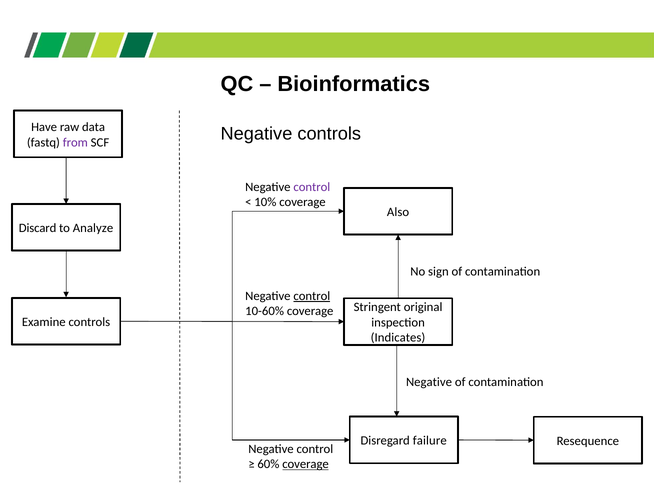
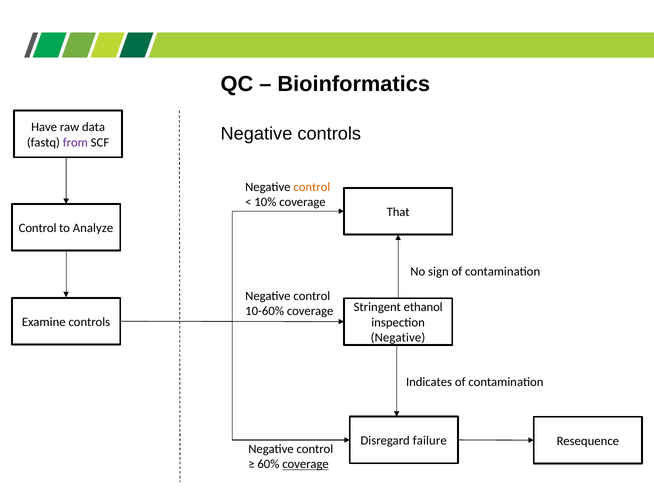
control at (312, 187) colour: purple -> orange
Also: Also -> That
Discard at (38, 228): Discard -> Control
control at (312, 296) underline: present -> none
original: original -> ethanol
Indicates at (398, 338): Indicates -> Negative
Negative at (429, 383): Negative -> Indicates
